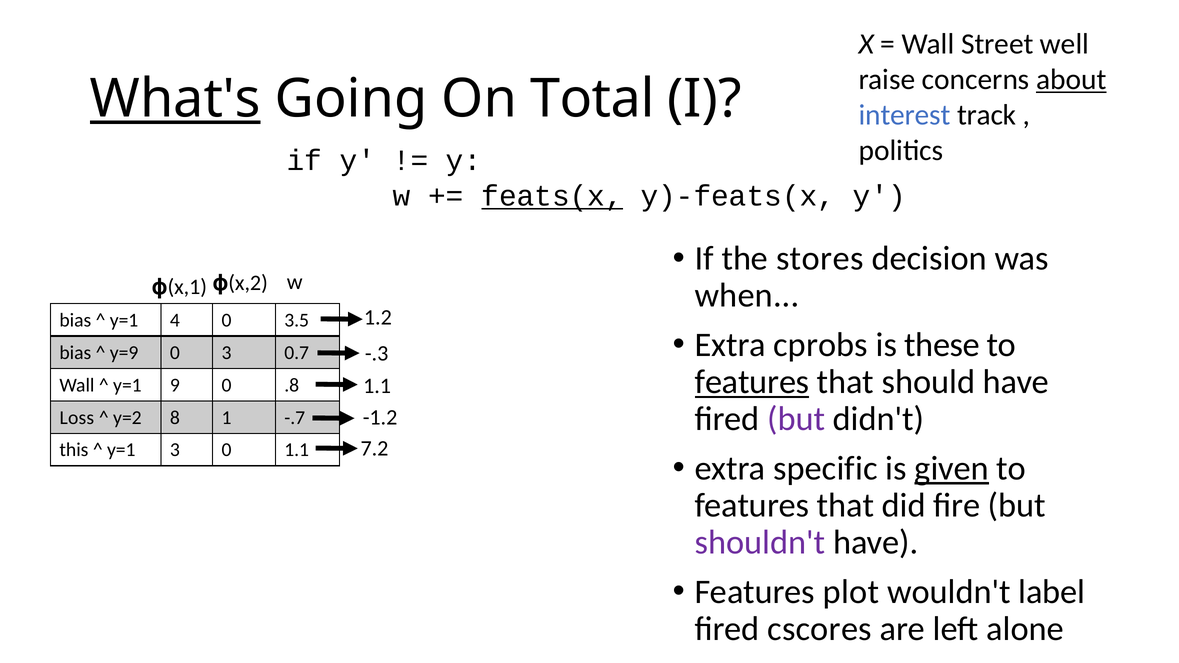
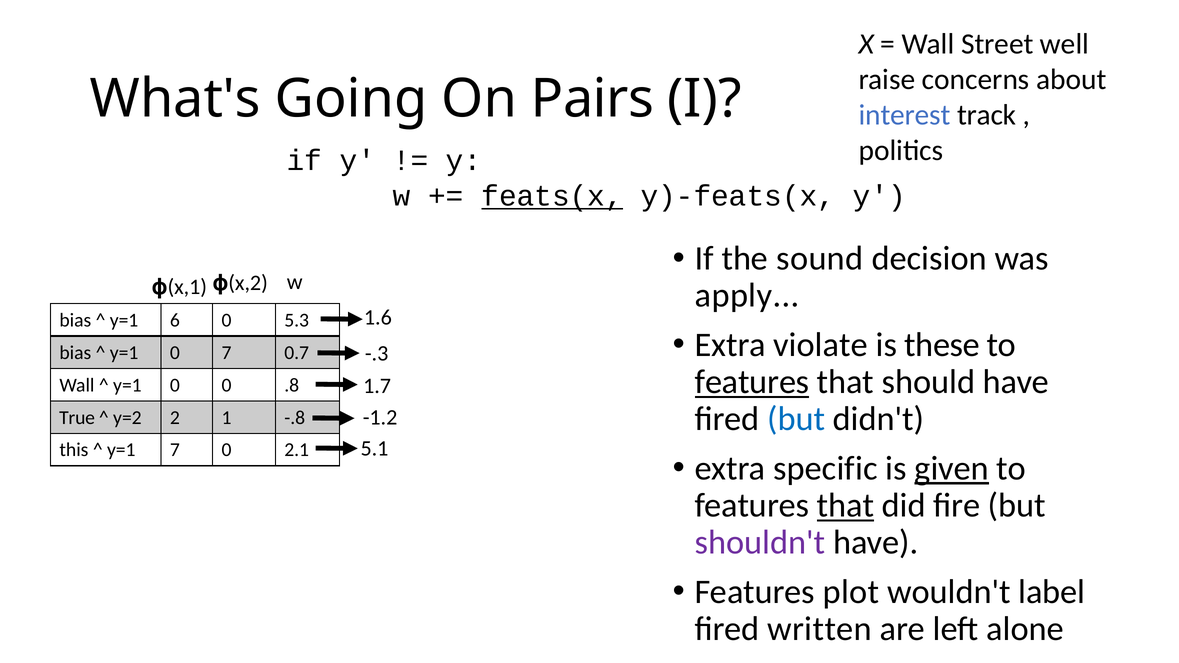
about underline: present -> none
What's underline: present -> none
Total: Total -> Pairs
stores: stores -> sound
when: when -> apply
1.2: 1.2 -> 1.6
4: 4 -> 6
3.5: 3.5 -> 5.3
cprobs: cprobs -> violate
y=9 at (124, 353): y=9 -> y=1
0 3: 3 -> 7
1.1 at (377, 386): 1.1 -> 1.7
9 at (175, 385): 9 -> 0
but at (796, 419) colour: purple -> blue
Loss: Loss -> True
8: 8 -> 2
-.7: -.7 -> -.8
7.2: 7.2 -> 5.1
y=1 3: 3 -> 7
0 1.1: 1.1 -> 2.1
that at (845, 506) underline: none -> present
cscores: cscores -> written
